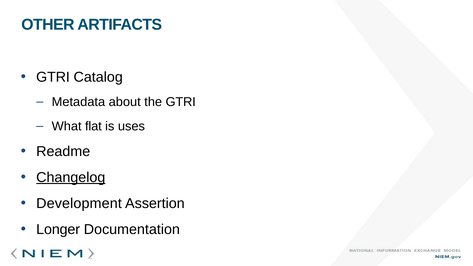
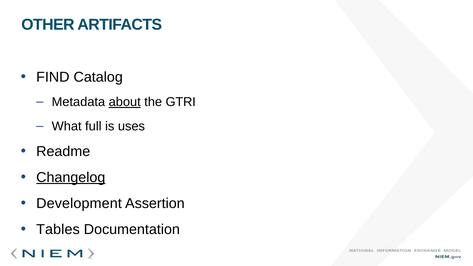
GTRI at (53, 77): GTRI -> FIND
about underline: none -> present
flat: flat -> full
Longer: Longer -> Tables
